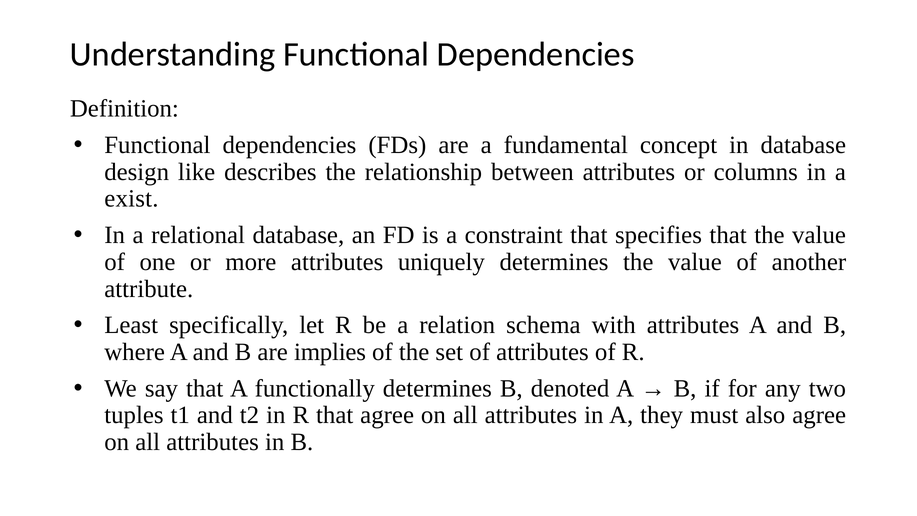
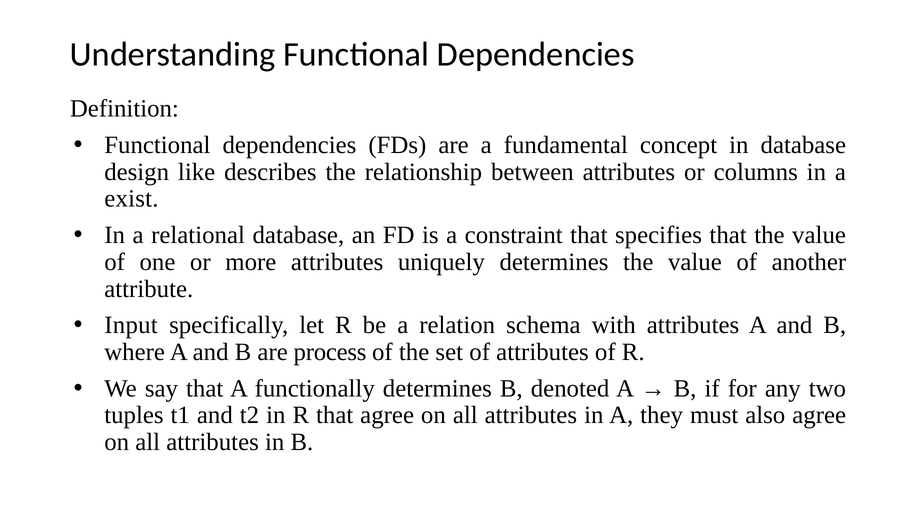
Least: Least -> Input
implies: implies -> process
